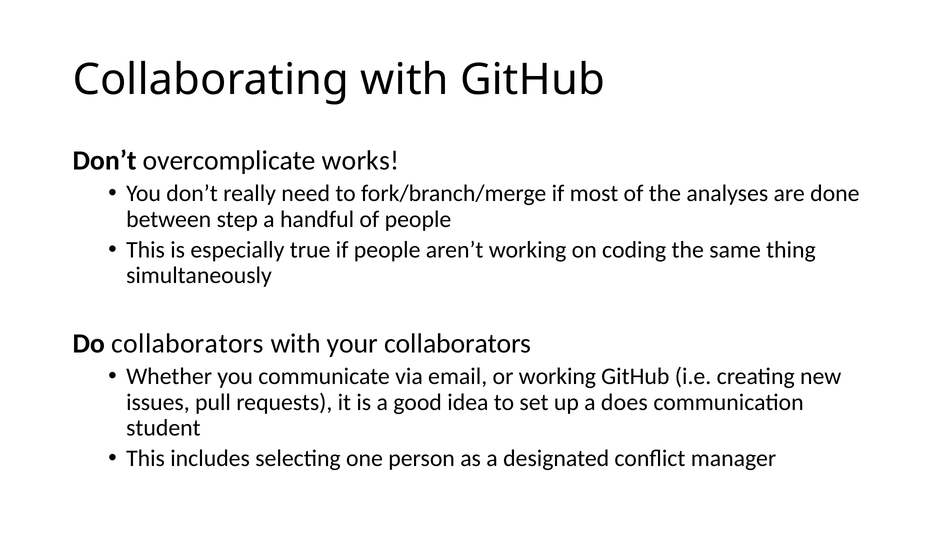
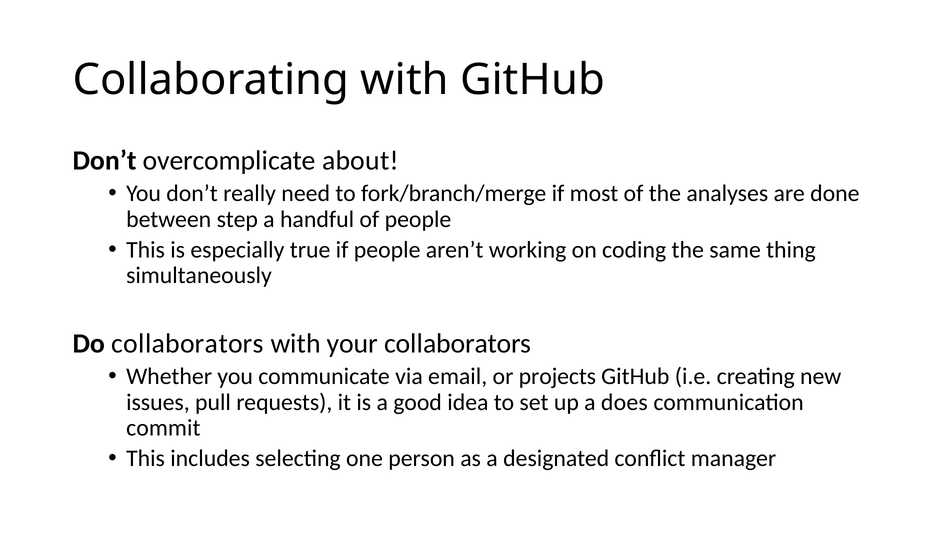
works: works -> about
or working: working -> projects
student: student -> commit
